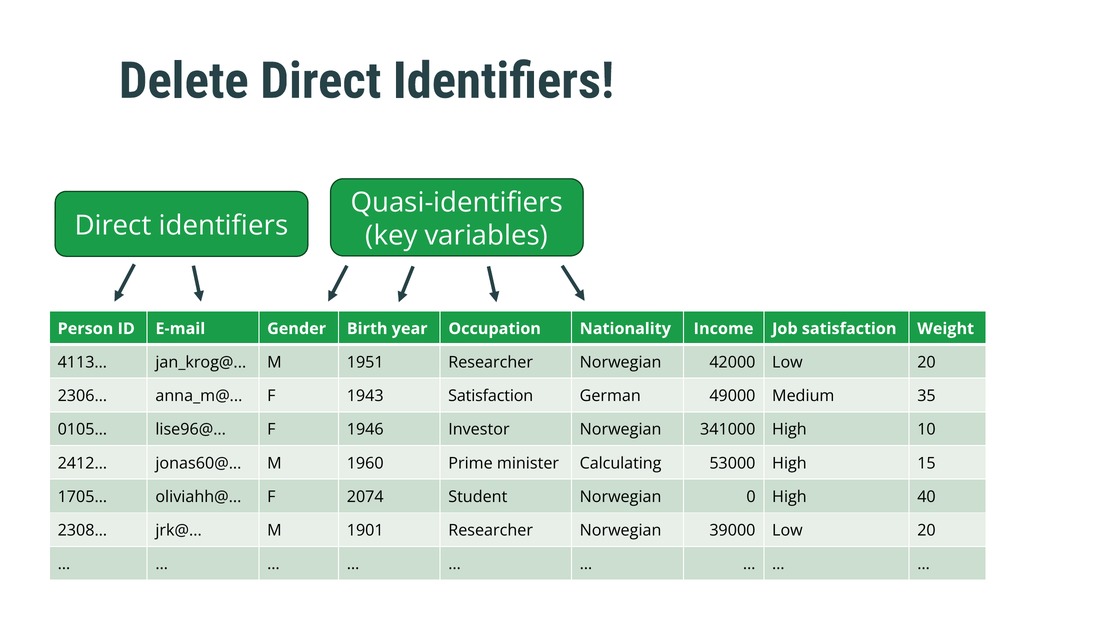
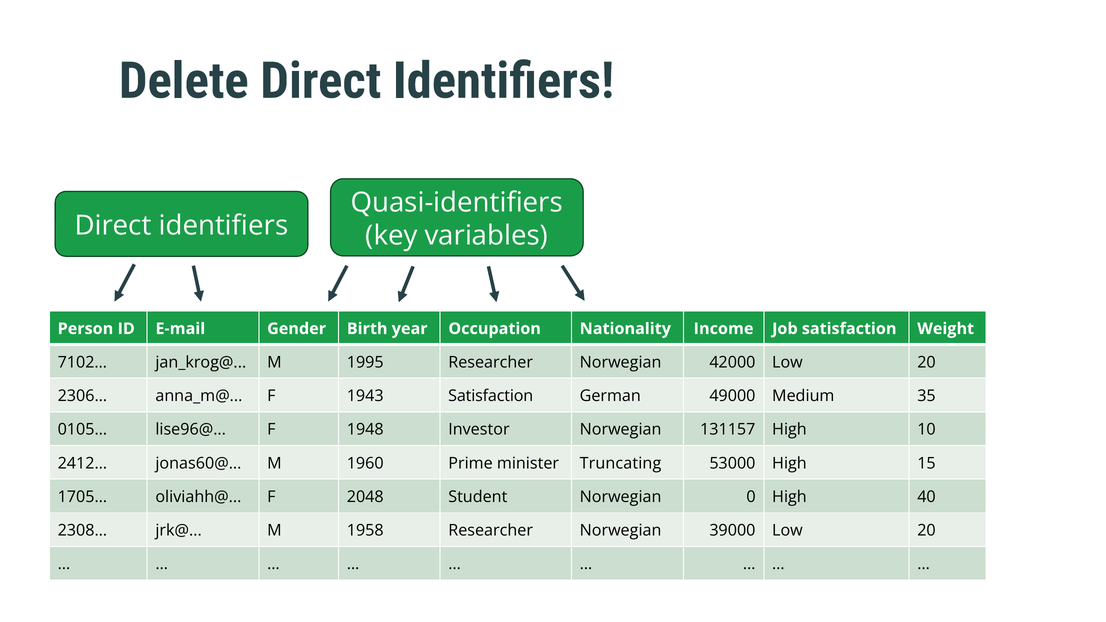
4113…: 4113… -> 7102…
1951: 1951 -> 1995
1946: 1946 -> 1948
341000: 341000 -> 131157
Calculating: Calculating -> Truncating
2074: 2074 -> 2048
1901: 1901 -> 1958
